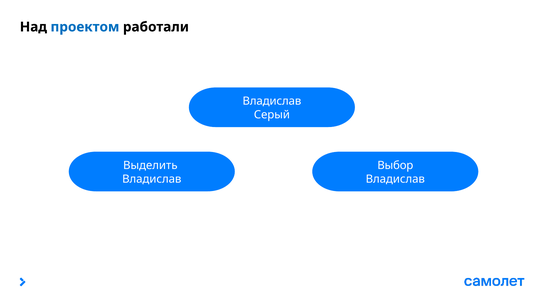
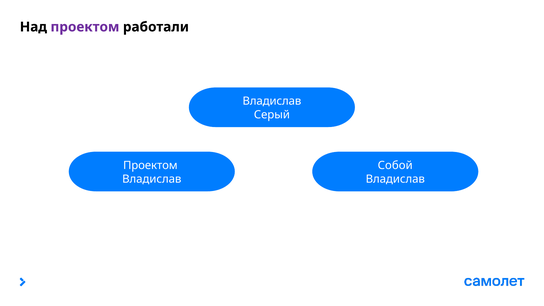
проектом at (85, 27) colour: blue -> purple
Выделить at (150, 165): Выделить -> Проектом
Выбор: Выбор -> Собой
